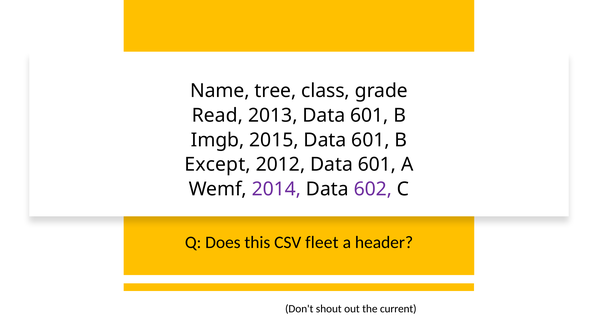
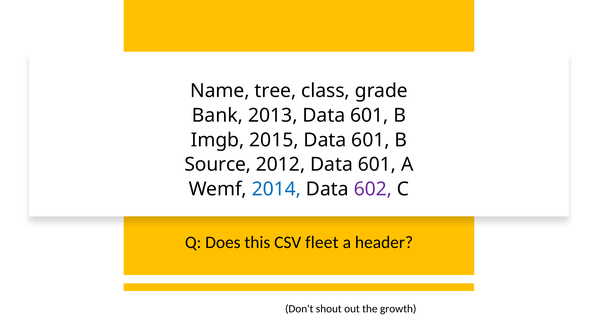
Read: Read -> Bank
Except: Except -> Source
2014 colour: purple -> blue
current: current -> growth
